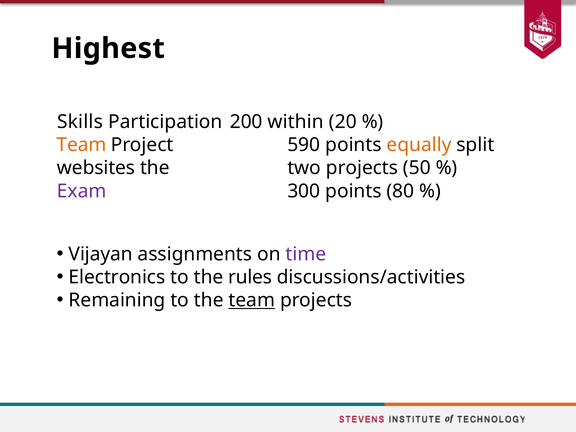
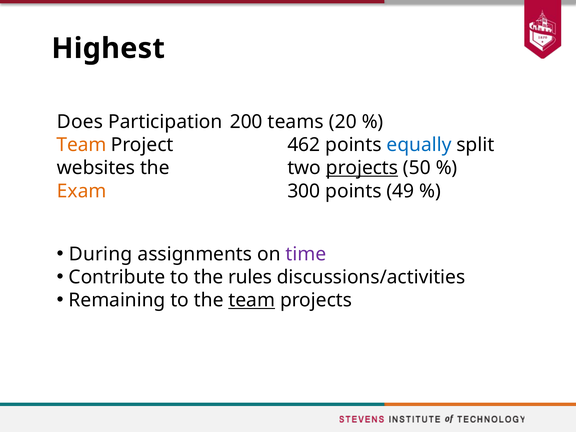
Skills: Skills -> Does
within: within -> teams
590: 590 -> 462
equally colour: orange -> blue
projects at (362, 168) underline: none -> present
Exam colour: purple -> orange
80: 80 -> 49
Vijayan: Vijayan -> During
Electronics: Electronics -> Contribute
